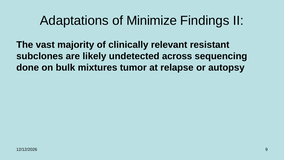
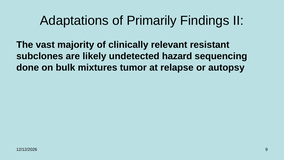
Minimize: Minimize -> Primarily
across: across -> hazard
